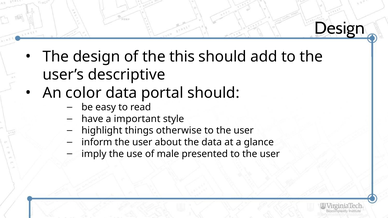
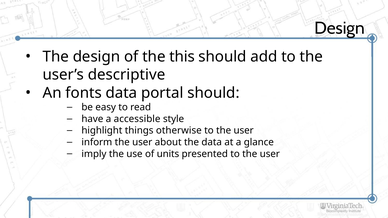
color: color -> fonts
important: important -> accessible
male: male -> units
